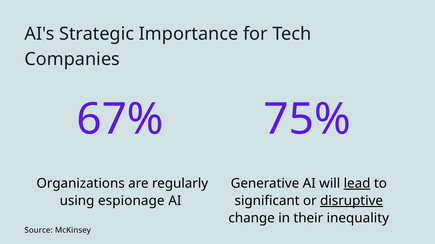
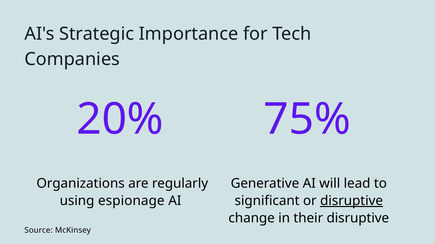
67%: 67% -> 20%
lead underline: present -> none
their inequality: inequality -> disruptive
